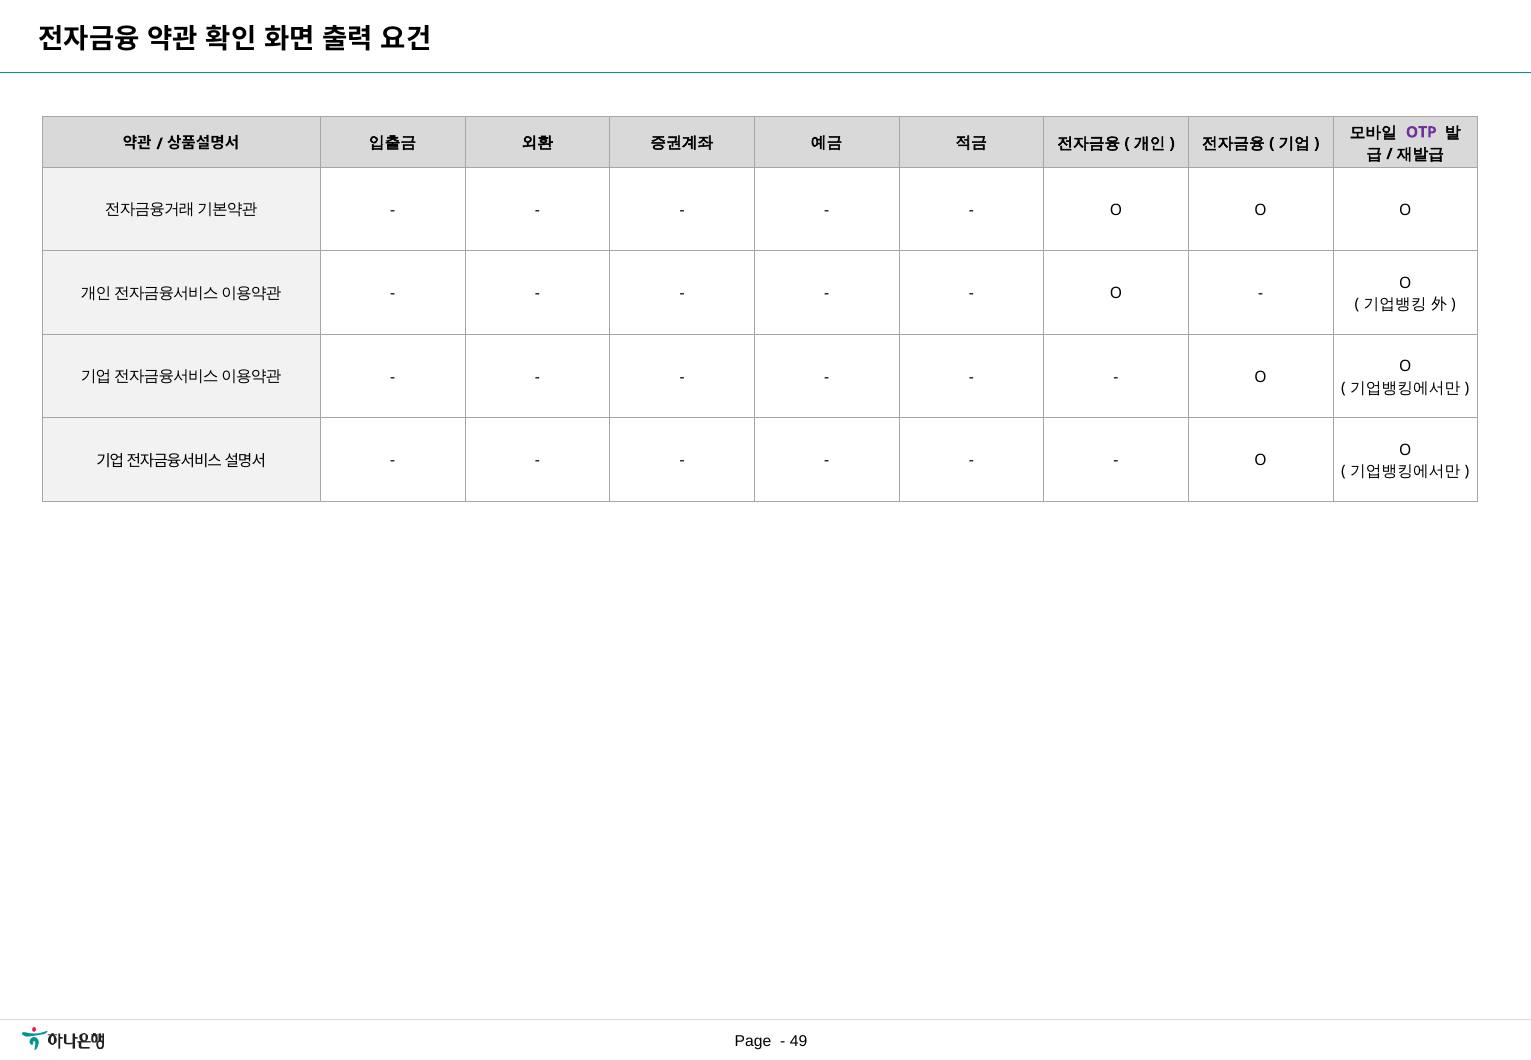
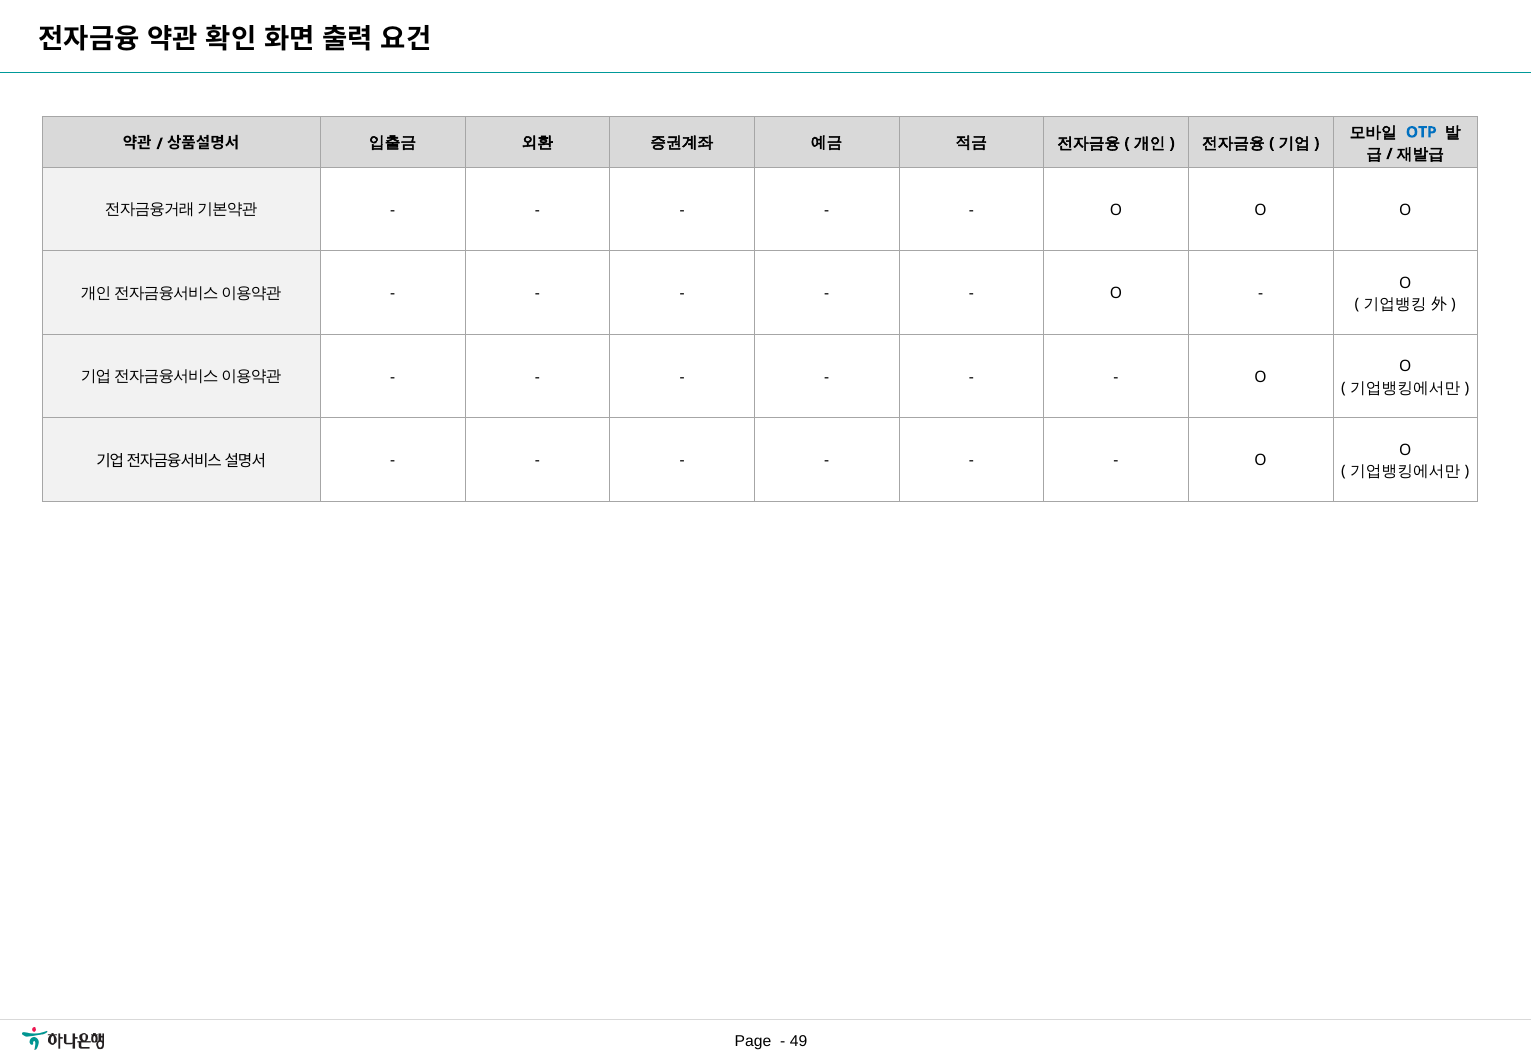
OTP colour: purple -> blue
